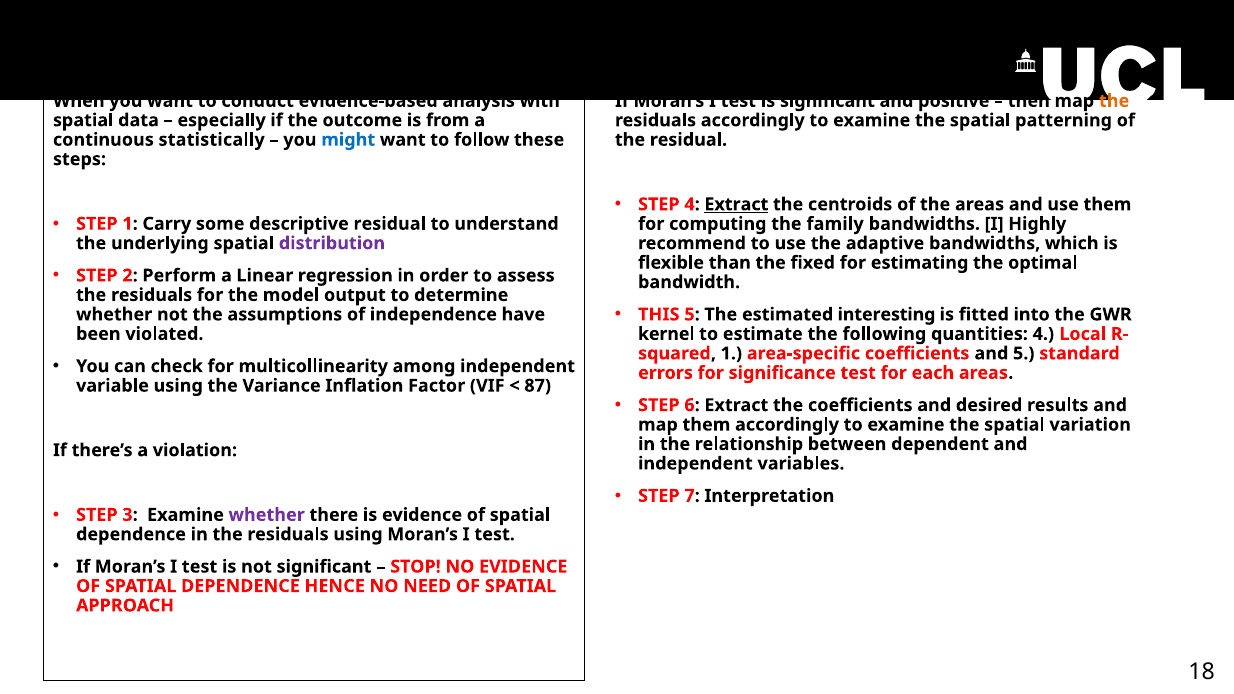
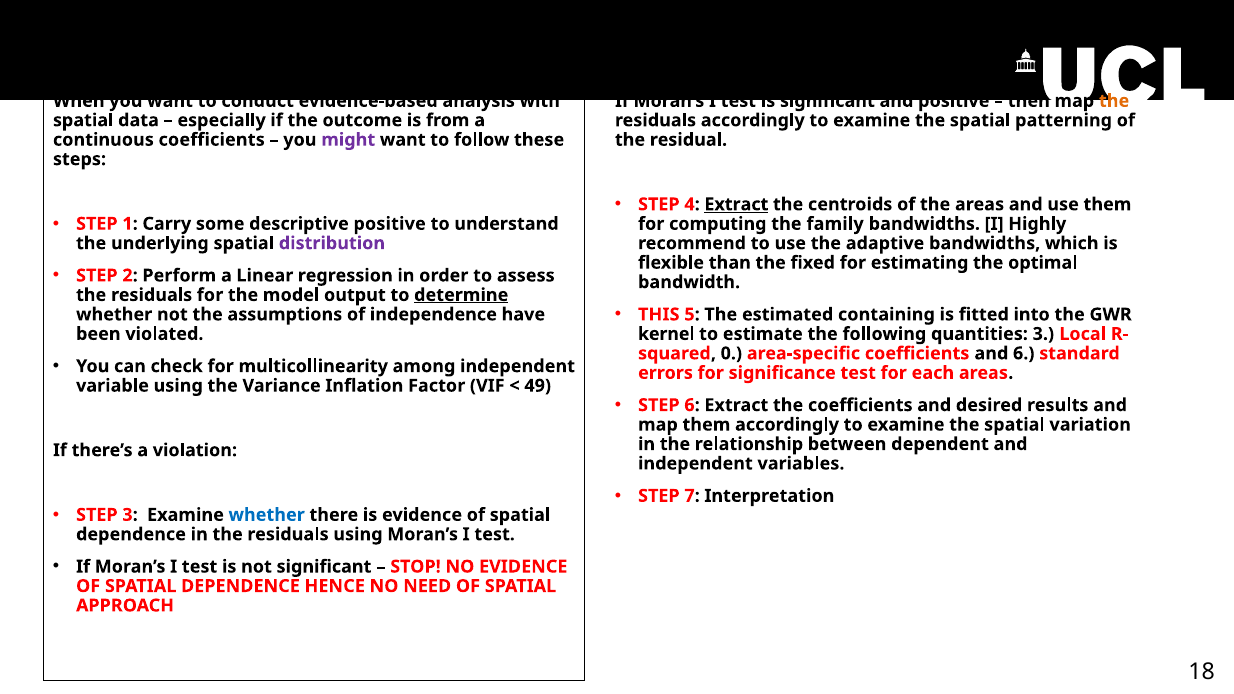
continuous statistically: statistically -> coefficients
might colour: blue -> purple
descriptive residual: residual -> positive
determine underline: none -> present
interesting: interesting -> containing
quantities 4: 4 -> 3
1 at (731, 353): 1 -> 0
and 5: 5 -> 6
87: 87 -> 49
whether at (267, 515) colour: purple -> blue
